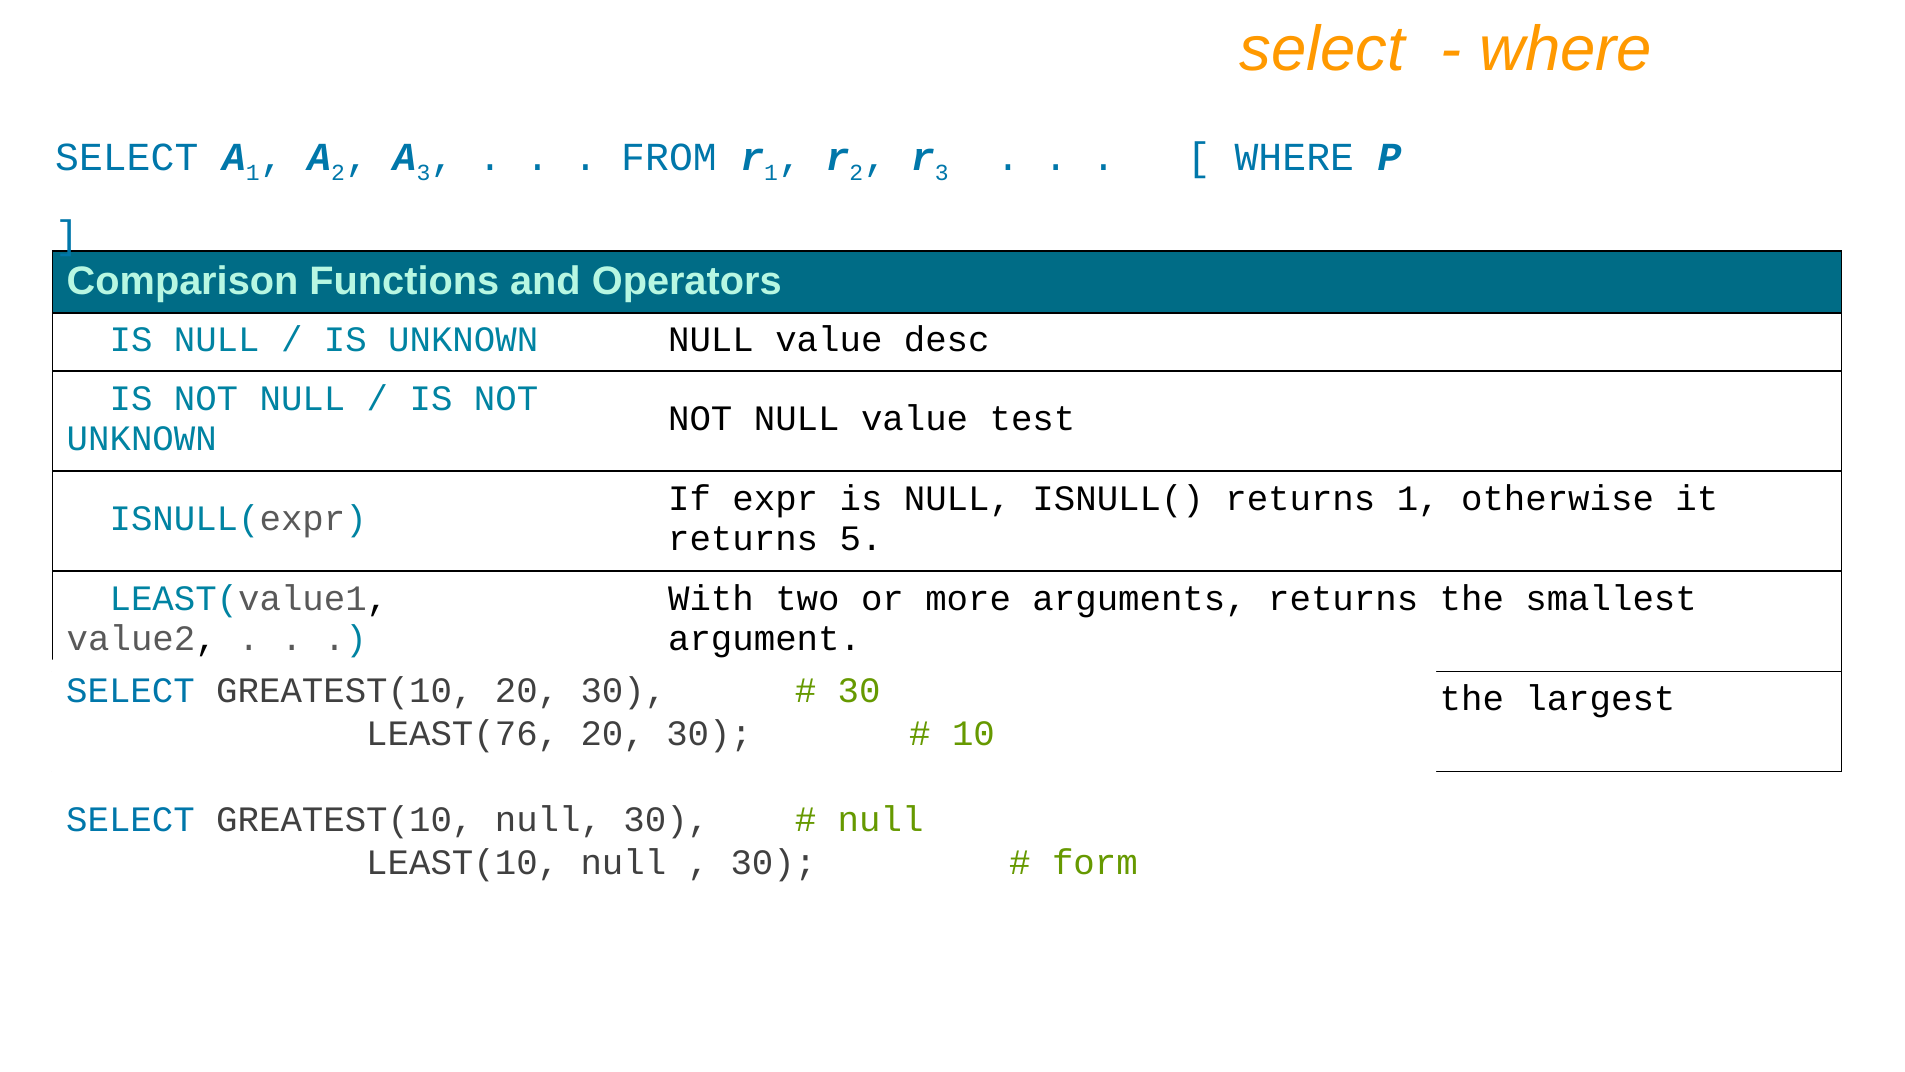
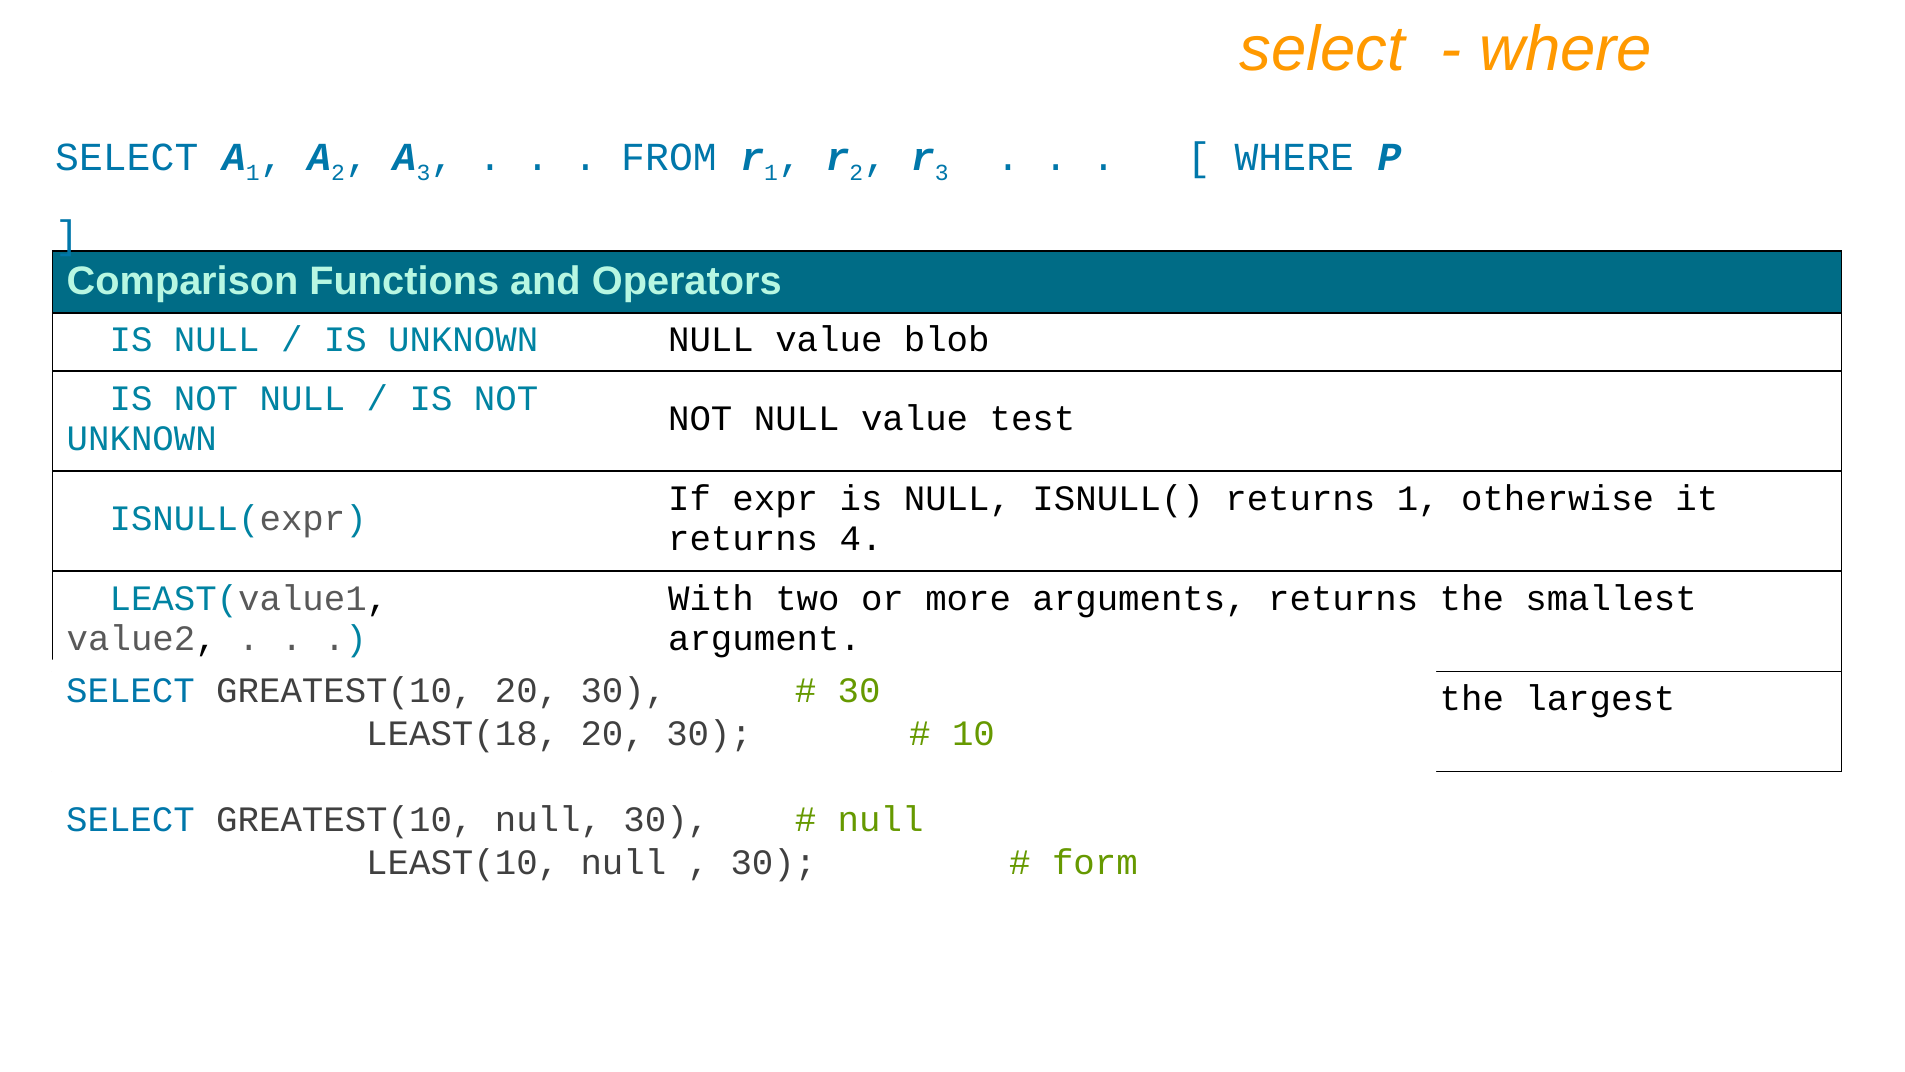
desc: desc -> blob
5: 5 -> 4
LEAST(76: LEAST(76 -> LEAST(18
